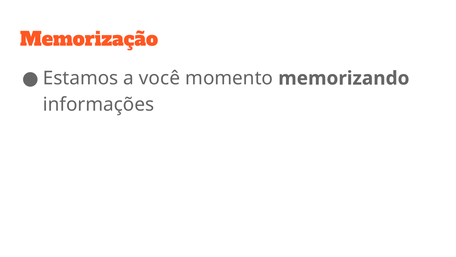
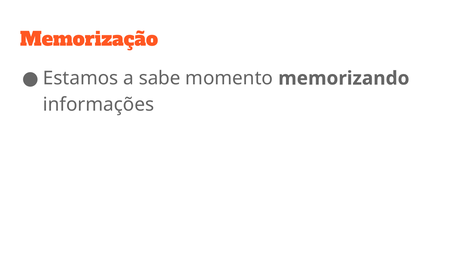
você: você -> sabe
